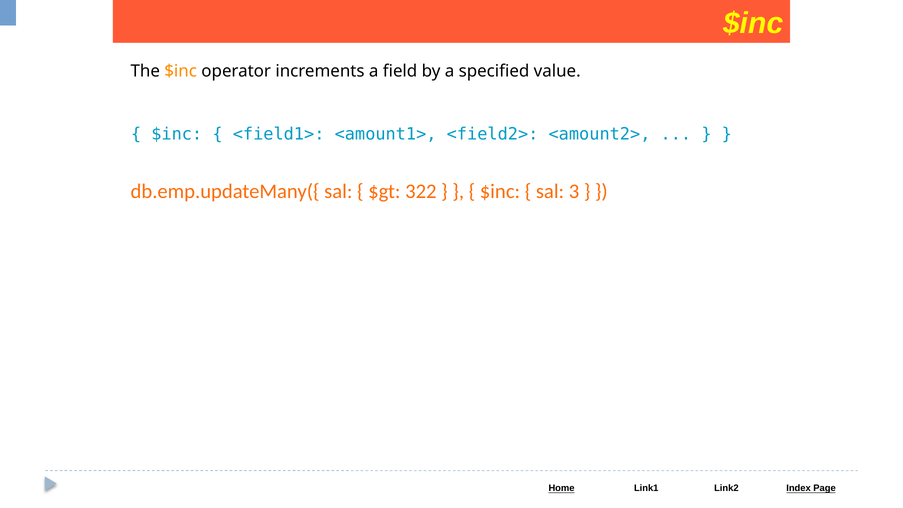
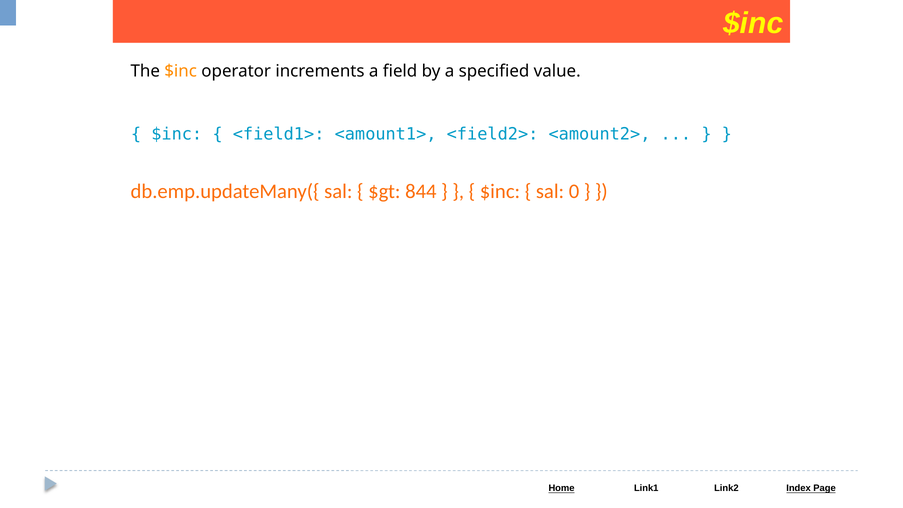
322: 322 -> 844
3: 3 -> 0
